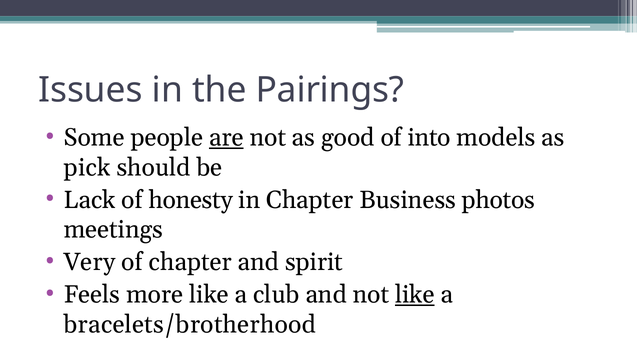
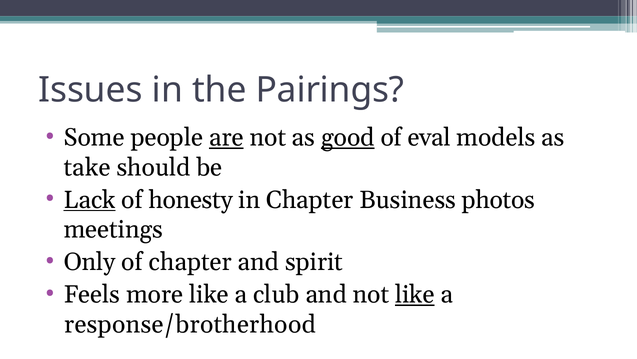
good underline: none -> present
into: into -> eval
pick: pick -> take
Lack underline: none -> present
Very: Very -> Only
bracelets/brotherhood: bracelets/brotherhood -> response/brotherhood
